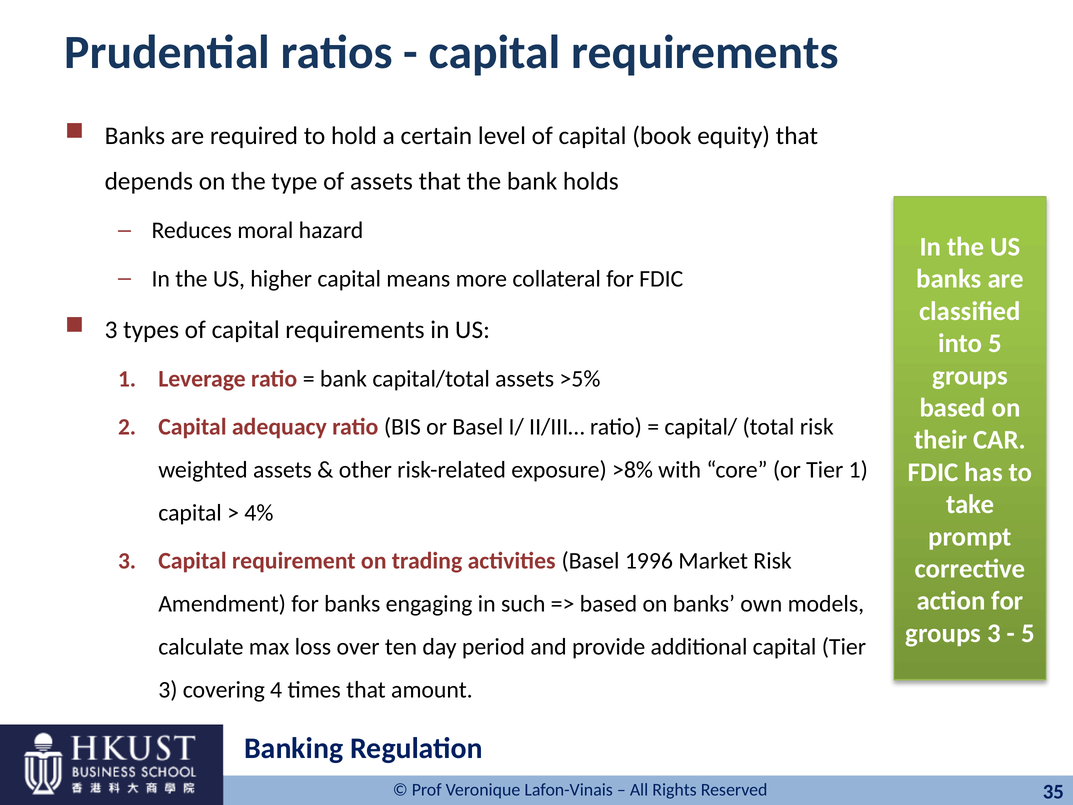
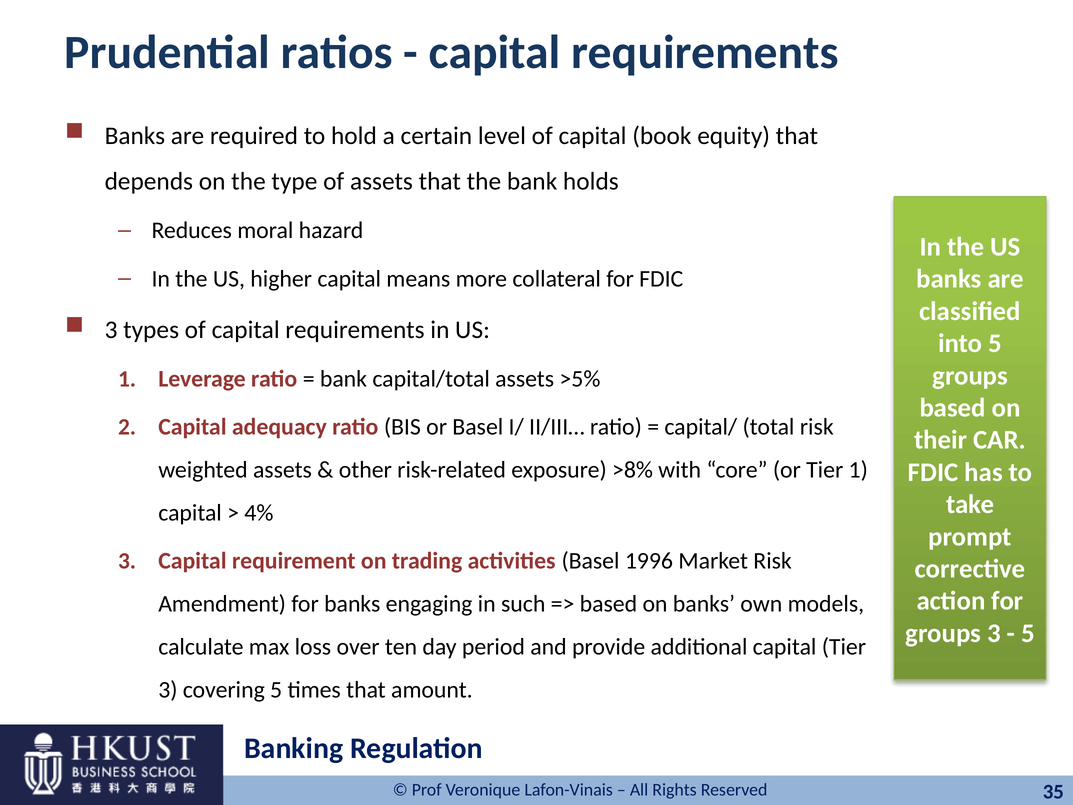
covering 4: 4 -> 5
